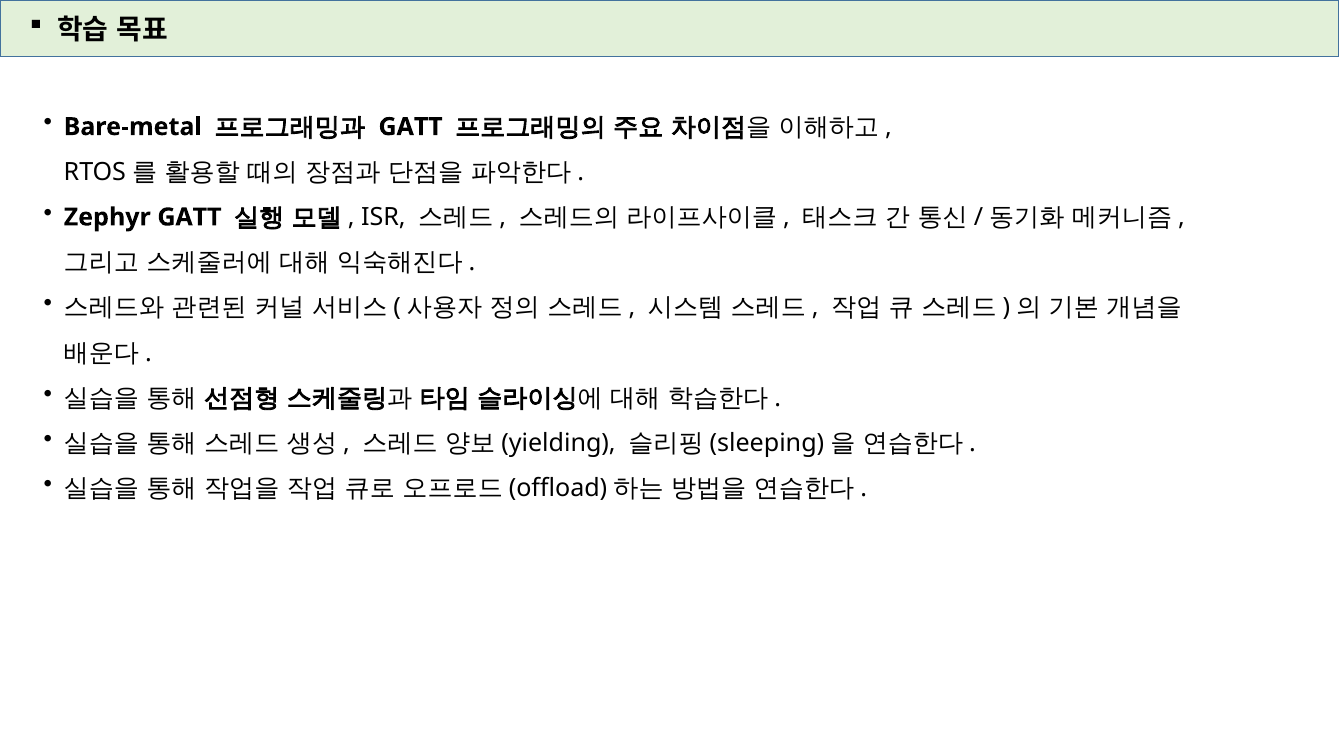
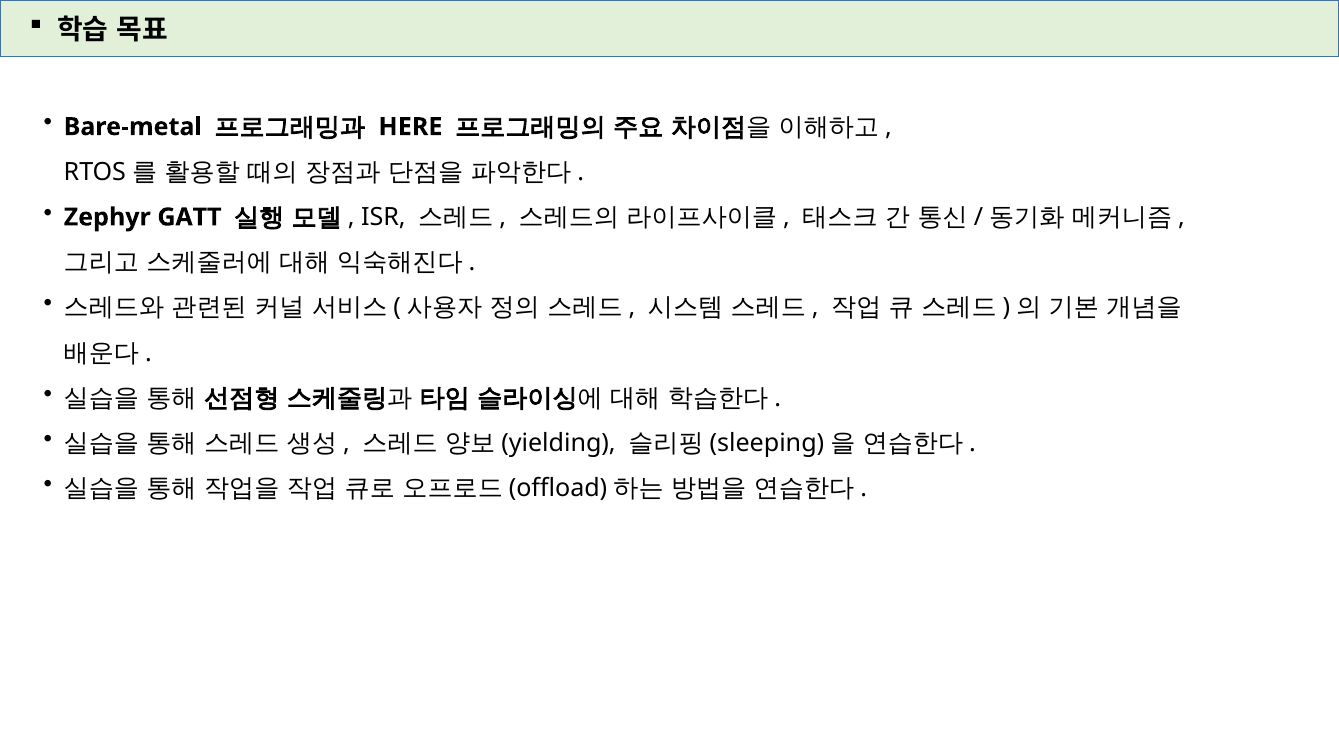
GATT at (411, 127): GATT -> HERE
